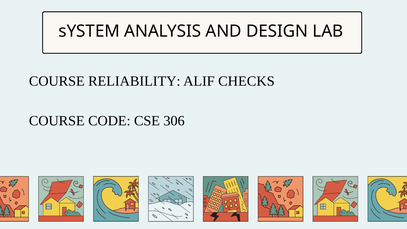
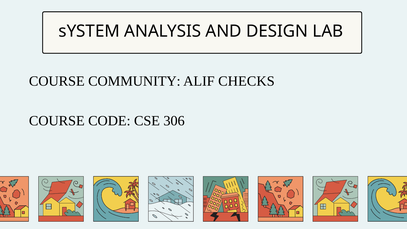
RELIABILITY: RELIABILITY -> COMMUNITY
